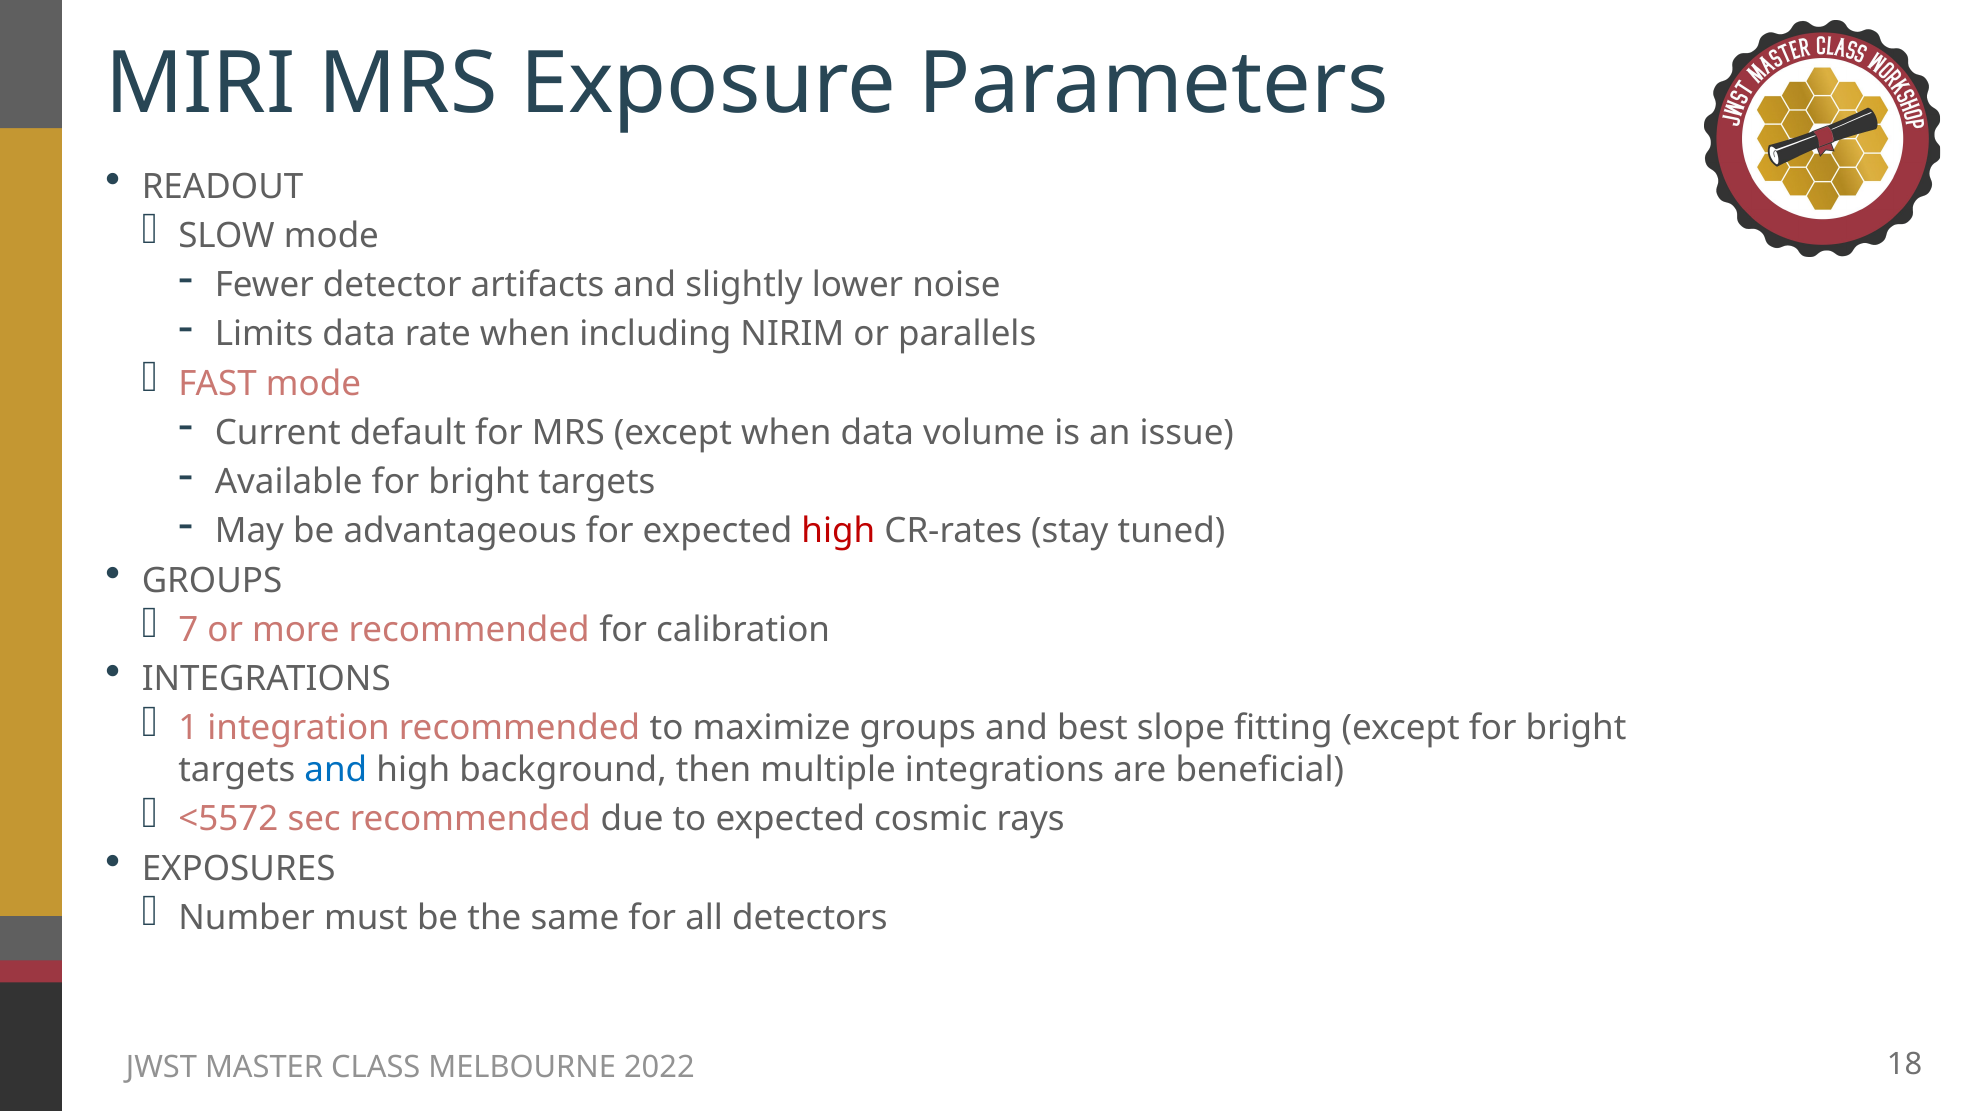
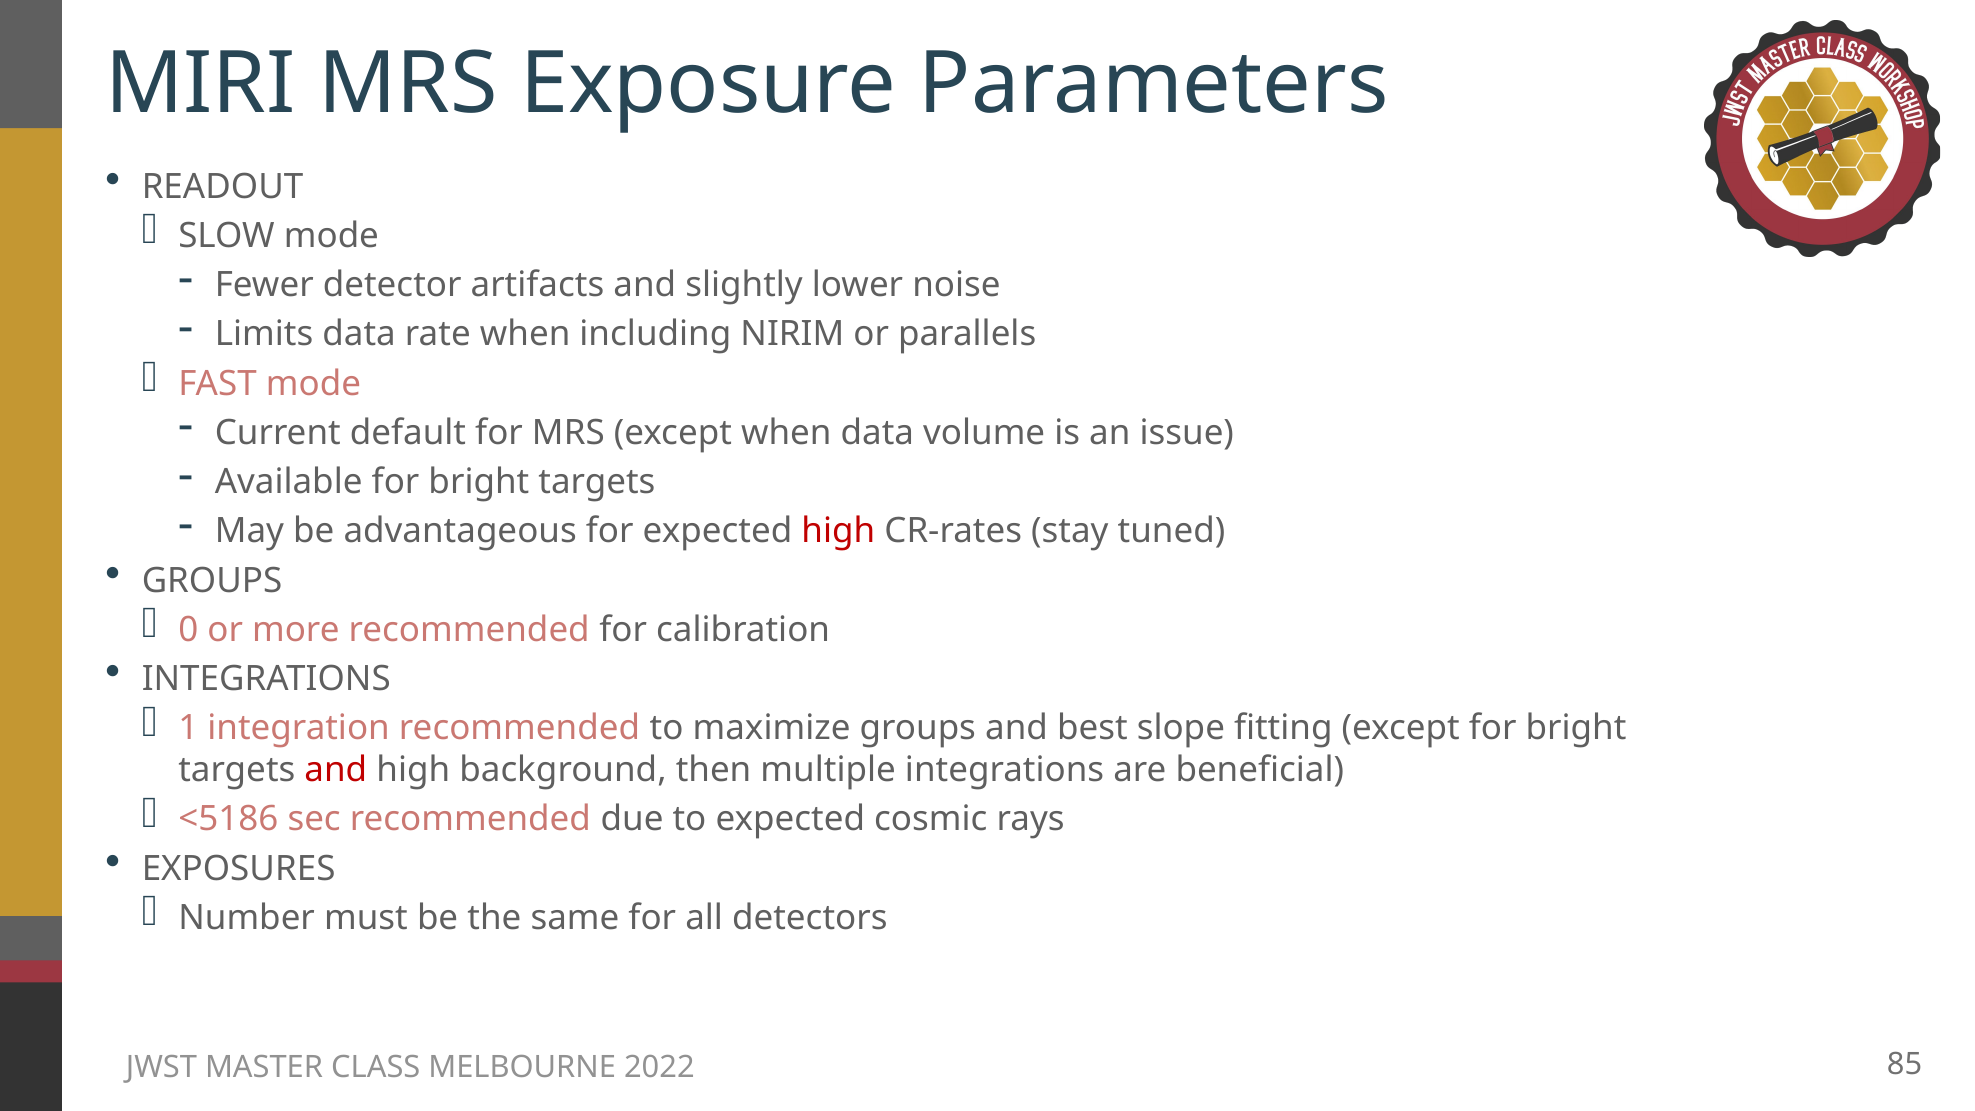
7: 7 -> 0
and at (336, 770) colour: blue -> red
<5572: <5572 -> <5186
18: 18 -> 85
